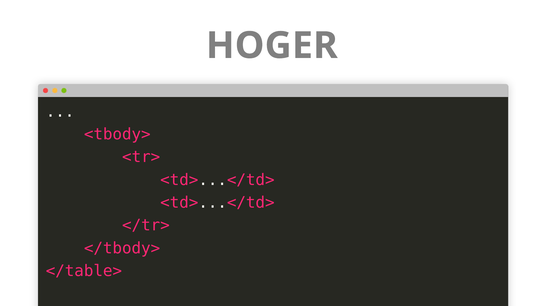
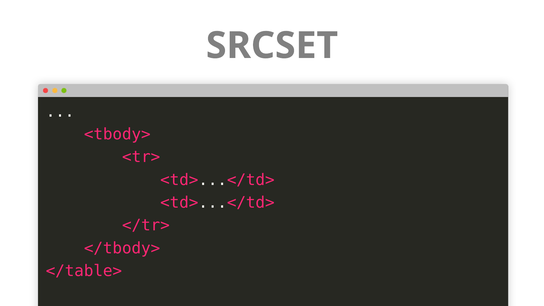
HOGER: HOGER -> SRCSET
